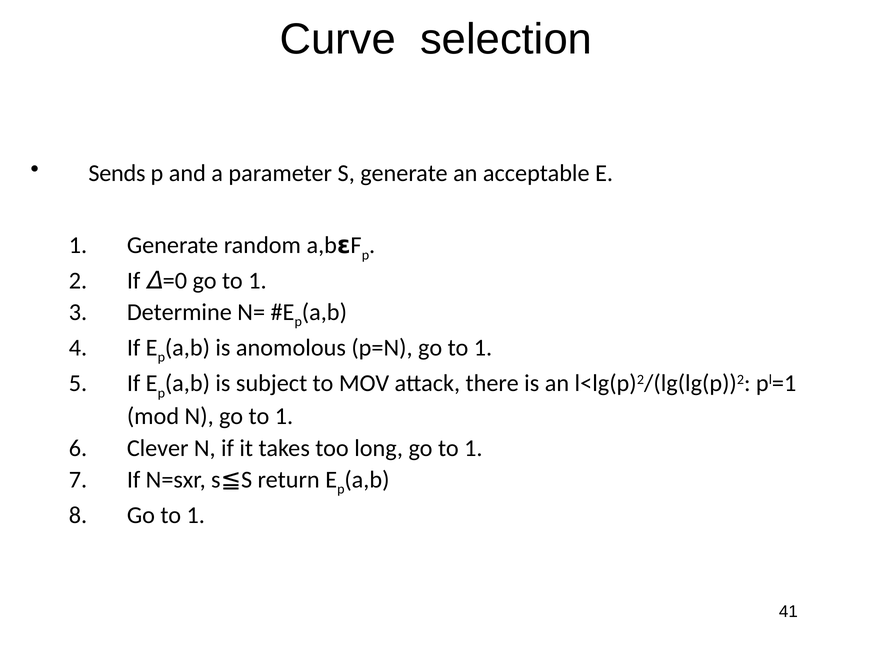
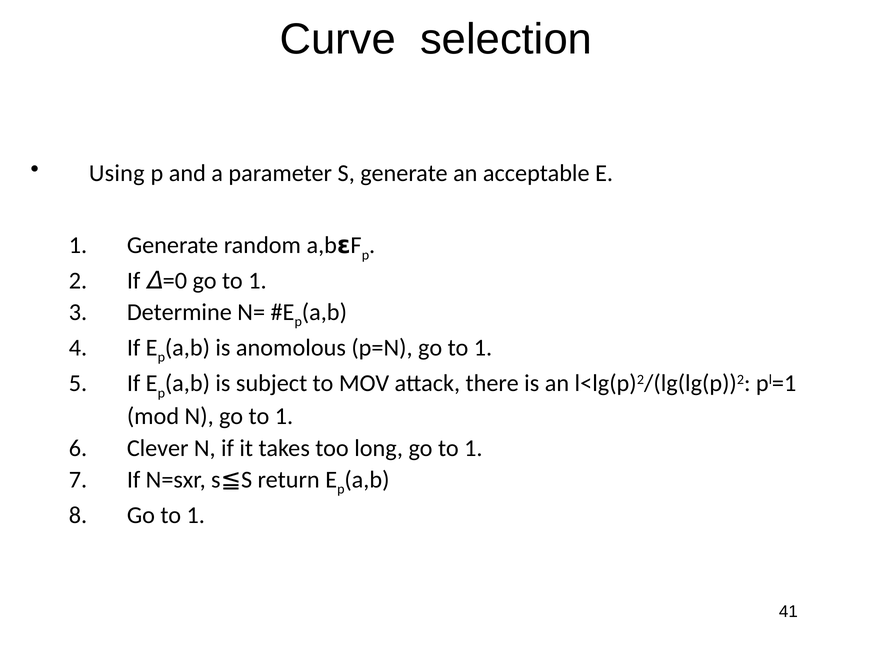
Sends: Sends -> Using
